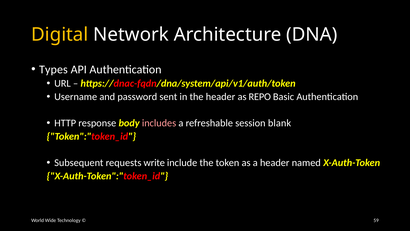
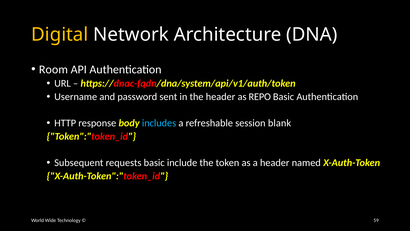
Types: Types -> Room
includes colour: pink -> light blue
requests write: write -> basic
